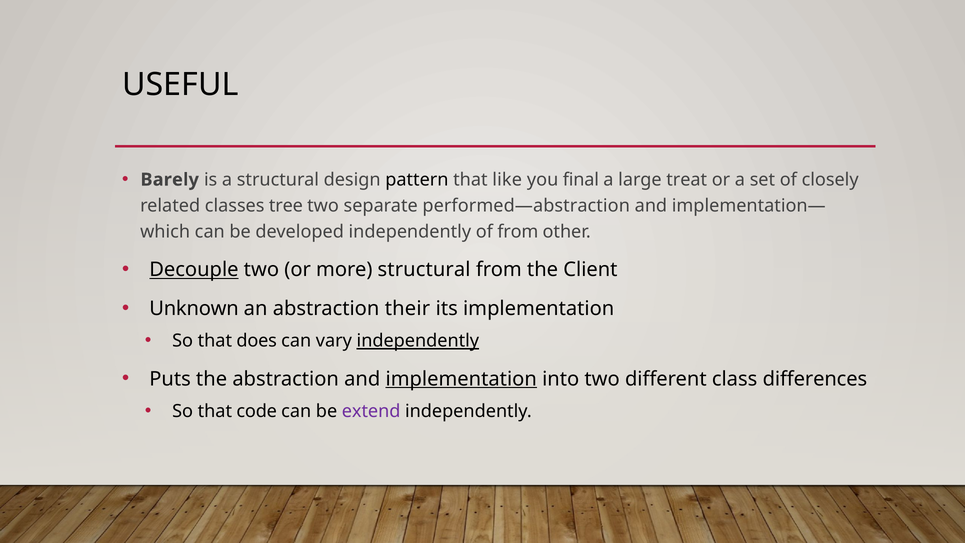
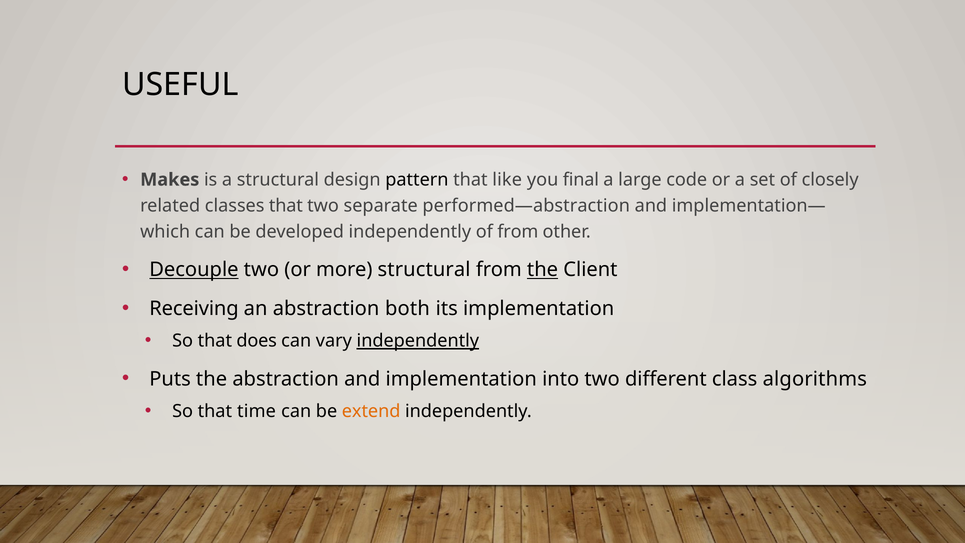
Barely: Barely -> Makes
treat: treat -> code
classes tree: tree -> that
the at (543, 270) underline: none -> present
Unknown: Unknown -> Receiving
their: their -> both
implementation at (461, 379) underline: present -> none
differences: differences -> algorithms
code: code -> time
extend colour: purple -> orange
